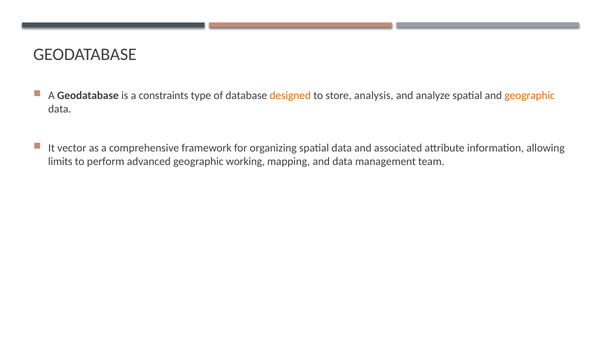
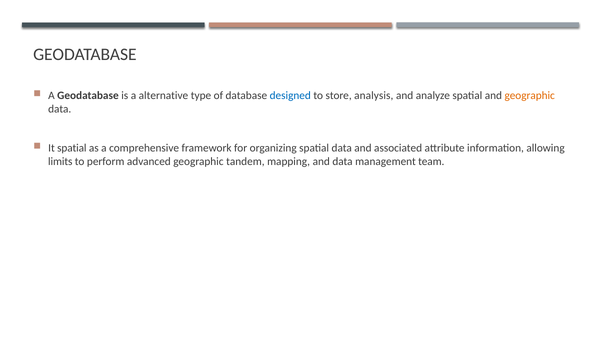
constraints: constraints -> alternative
designed colour: orange -> blue
It vector: vector -> spatial
working: working -> tandem
